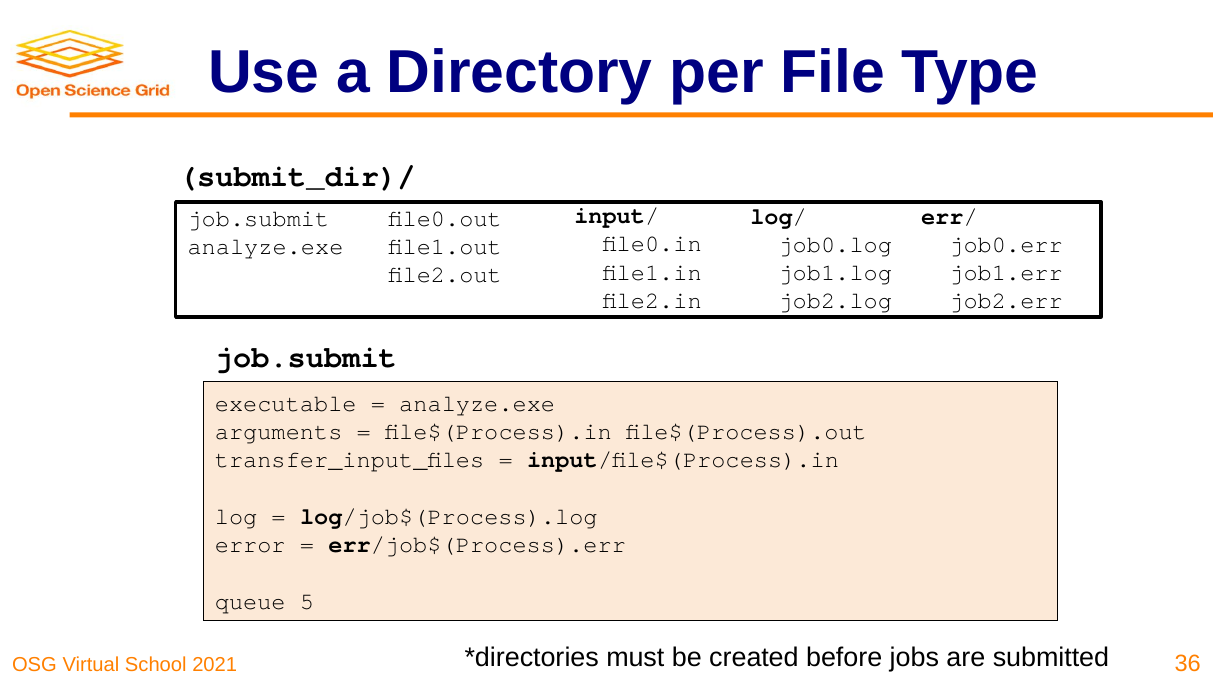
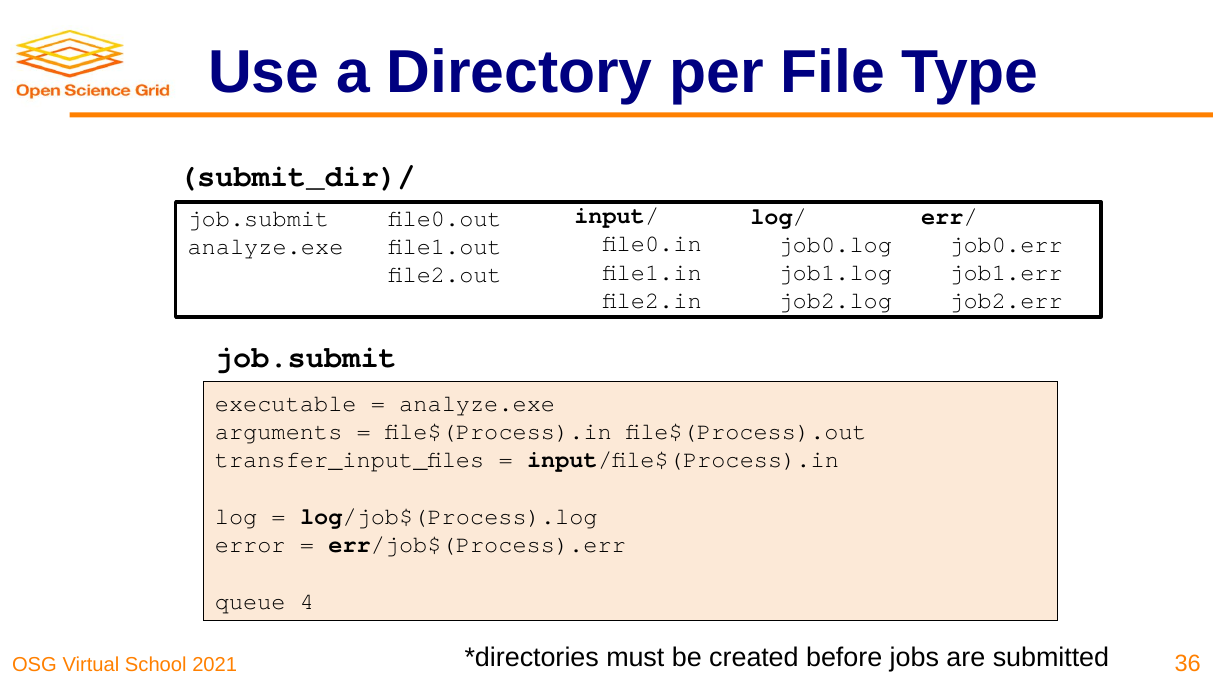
5: 5 -> 4
